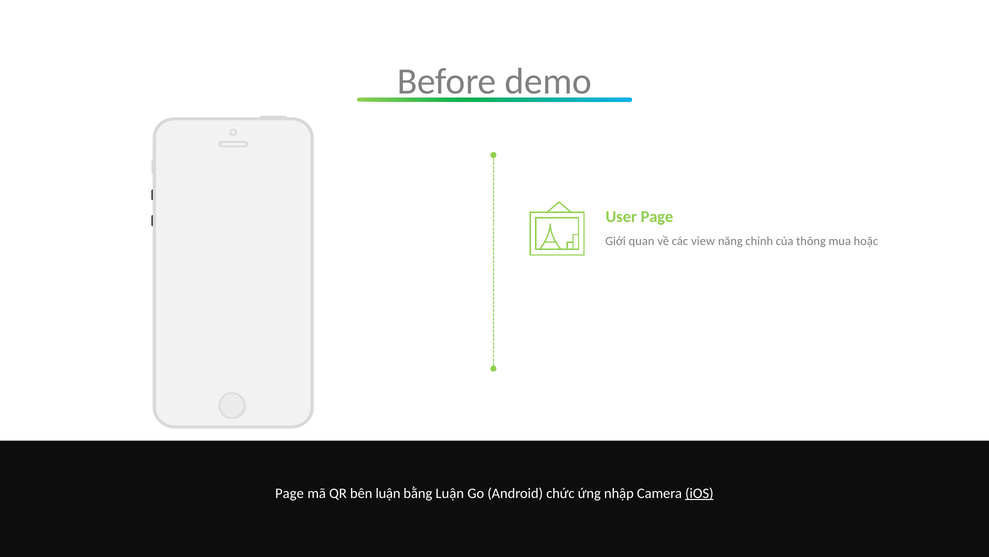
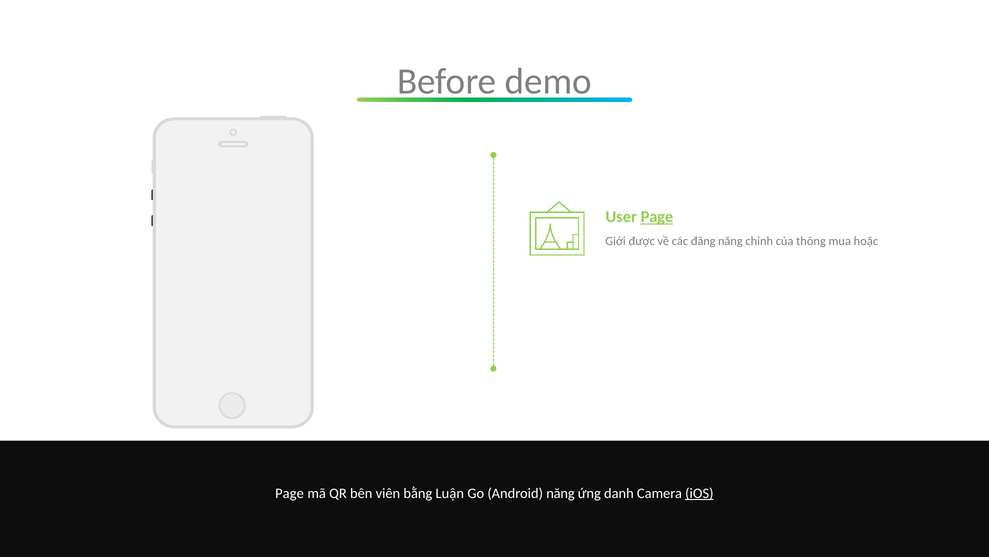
Page at (657, 217) underline: none -> present
quan: quan -> được
view: view -> đăng
bên luận: luận -> viên
Android chức: chức -> năng
nhập: nhập -> danh
